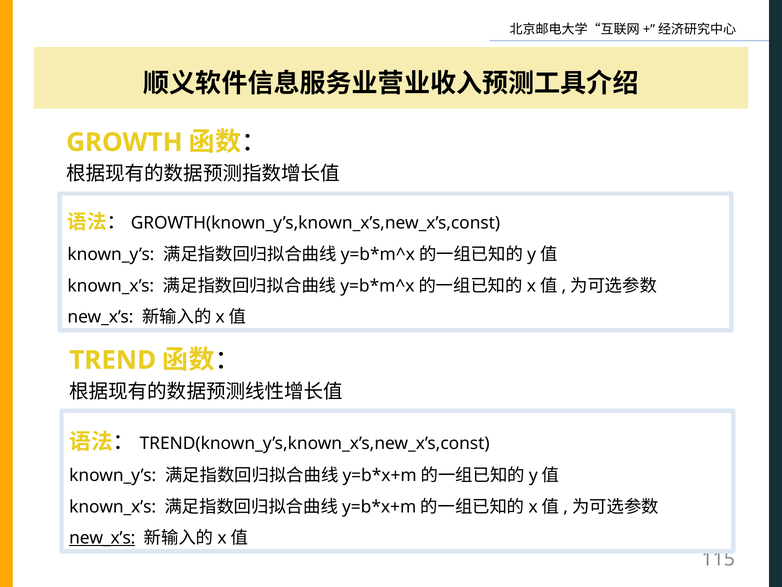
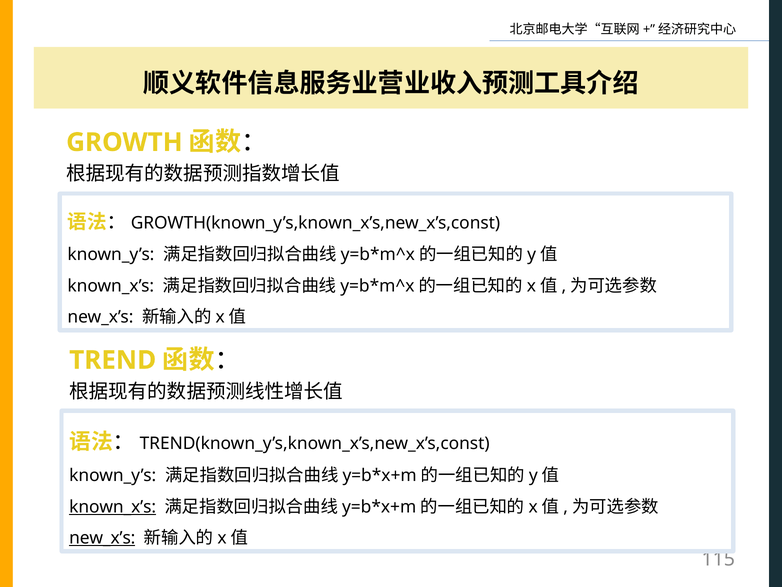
known_x’s at (113, 506) underline: none -> present
